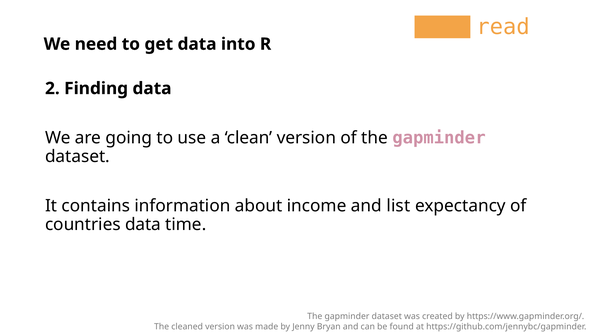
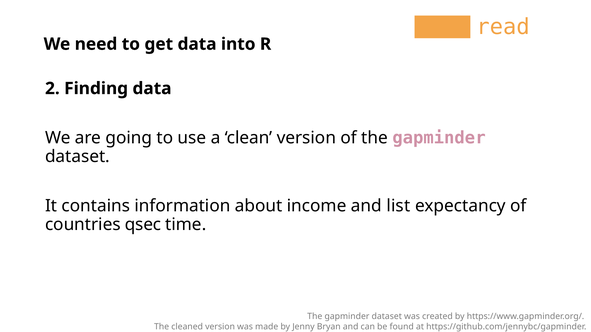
countries data: data -> qsec
